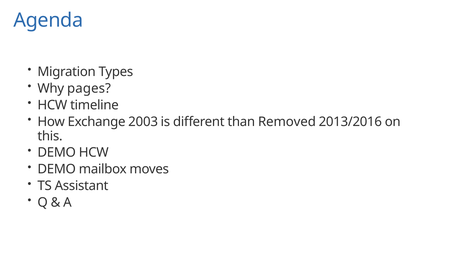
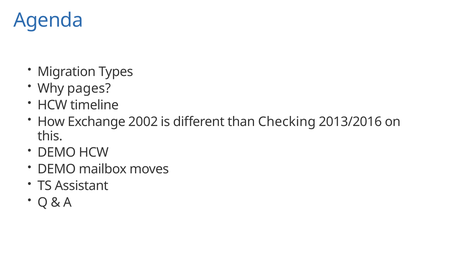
2003: 2003 -> 2002
Removed: Removed -> Checking
